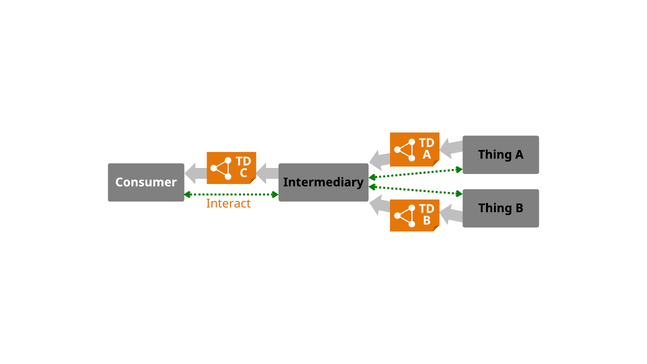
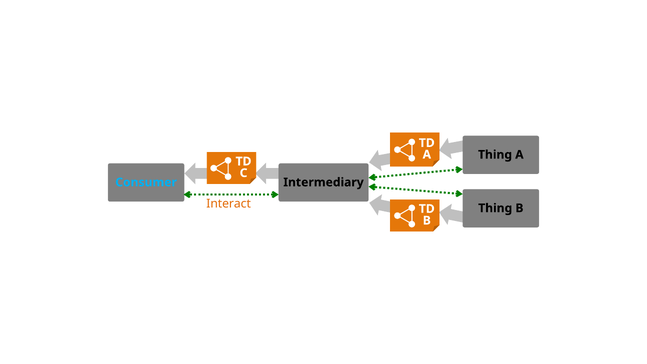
Consumer colour: white -> light blue
